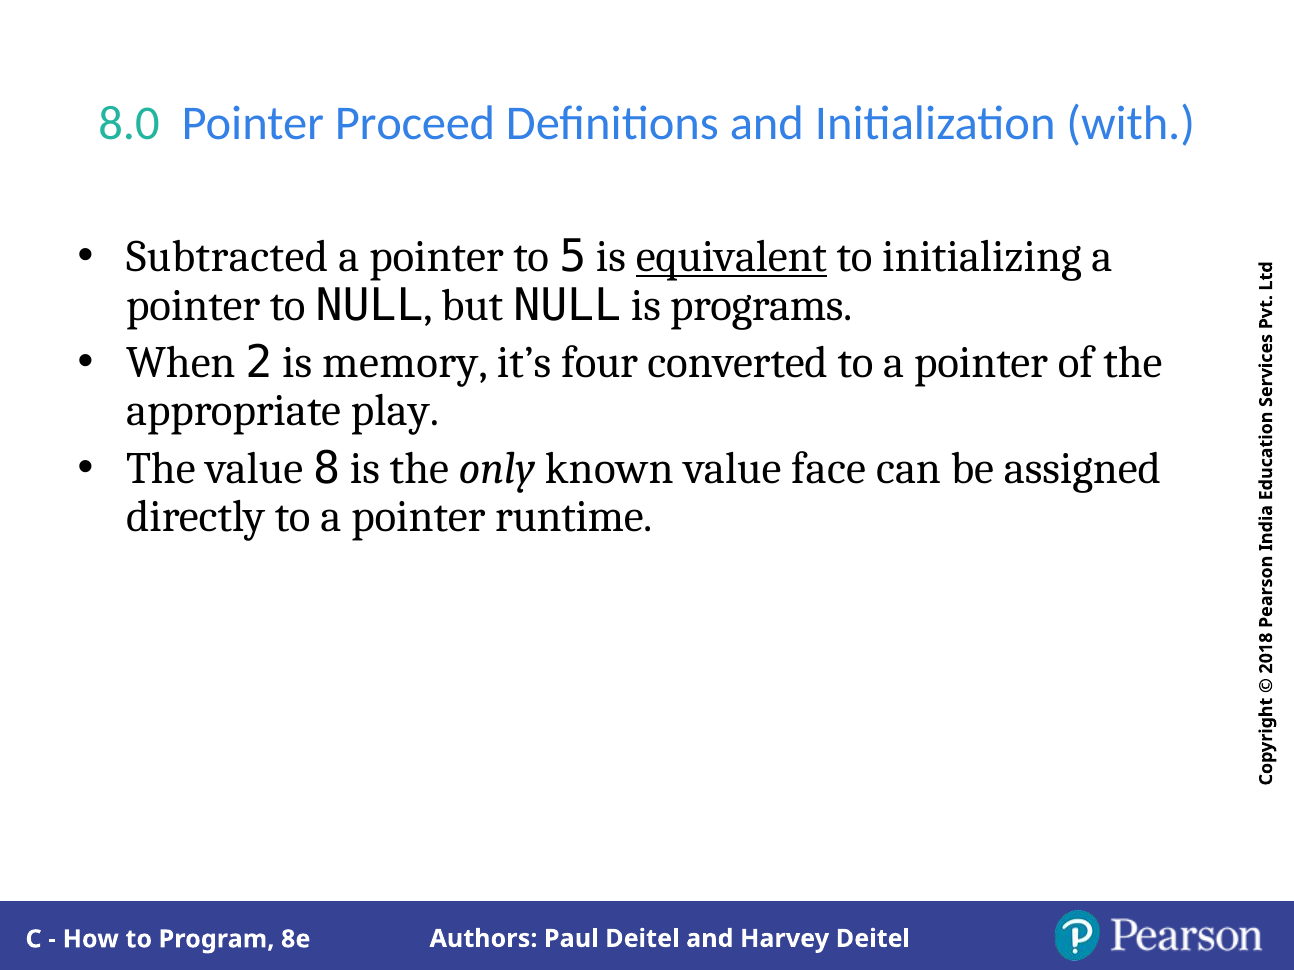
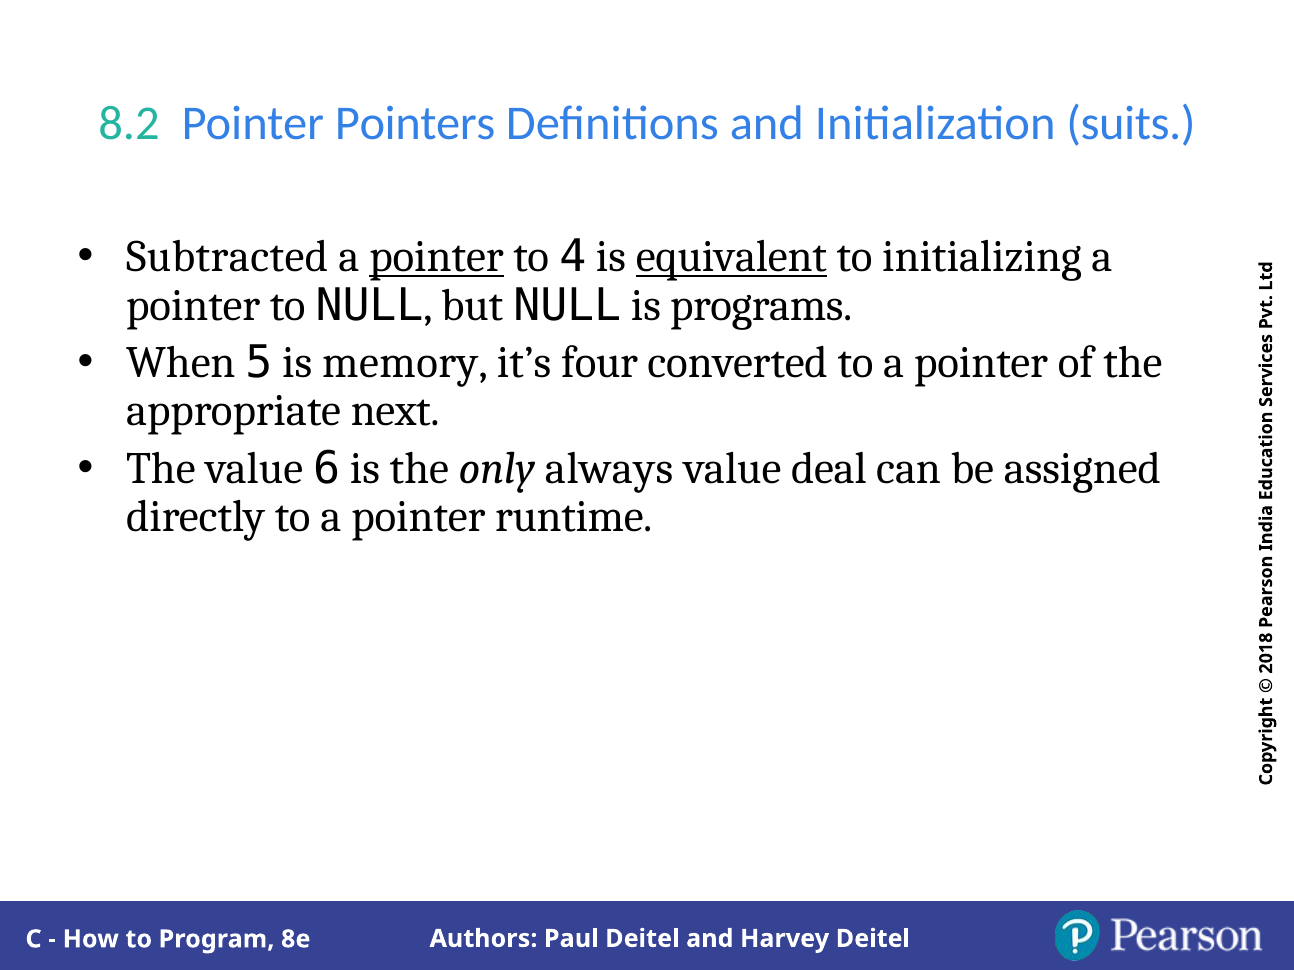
8.0: 8.0 -> 8.2
Proceed: Proceed -> Pointers
with: with -> suits
pointer at (437, 257) underline: none -> present
5: 5 -> 4
When 2: 2 -> 5
play: play -> next
value 8: 8 -> 6
known: known -> always
face: face -> deal
